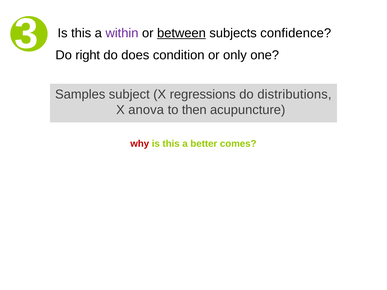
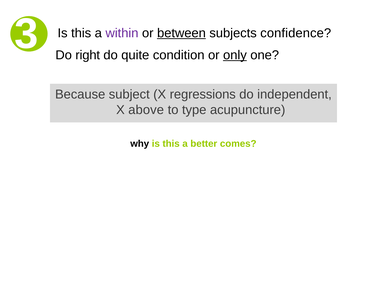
does: does -> quite
only underline: none -> present
Samples: Samples -> Because
distributions: distributions -> independent
anova: anova -> above
then: then -> type
why colour: red -> black
